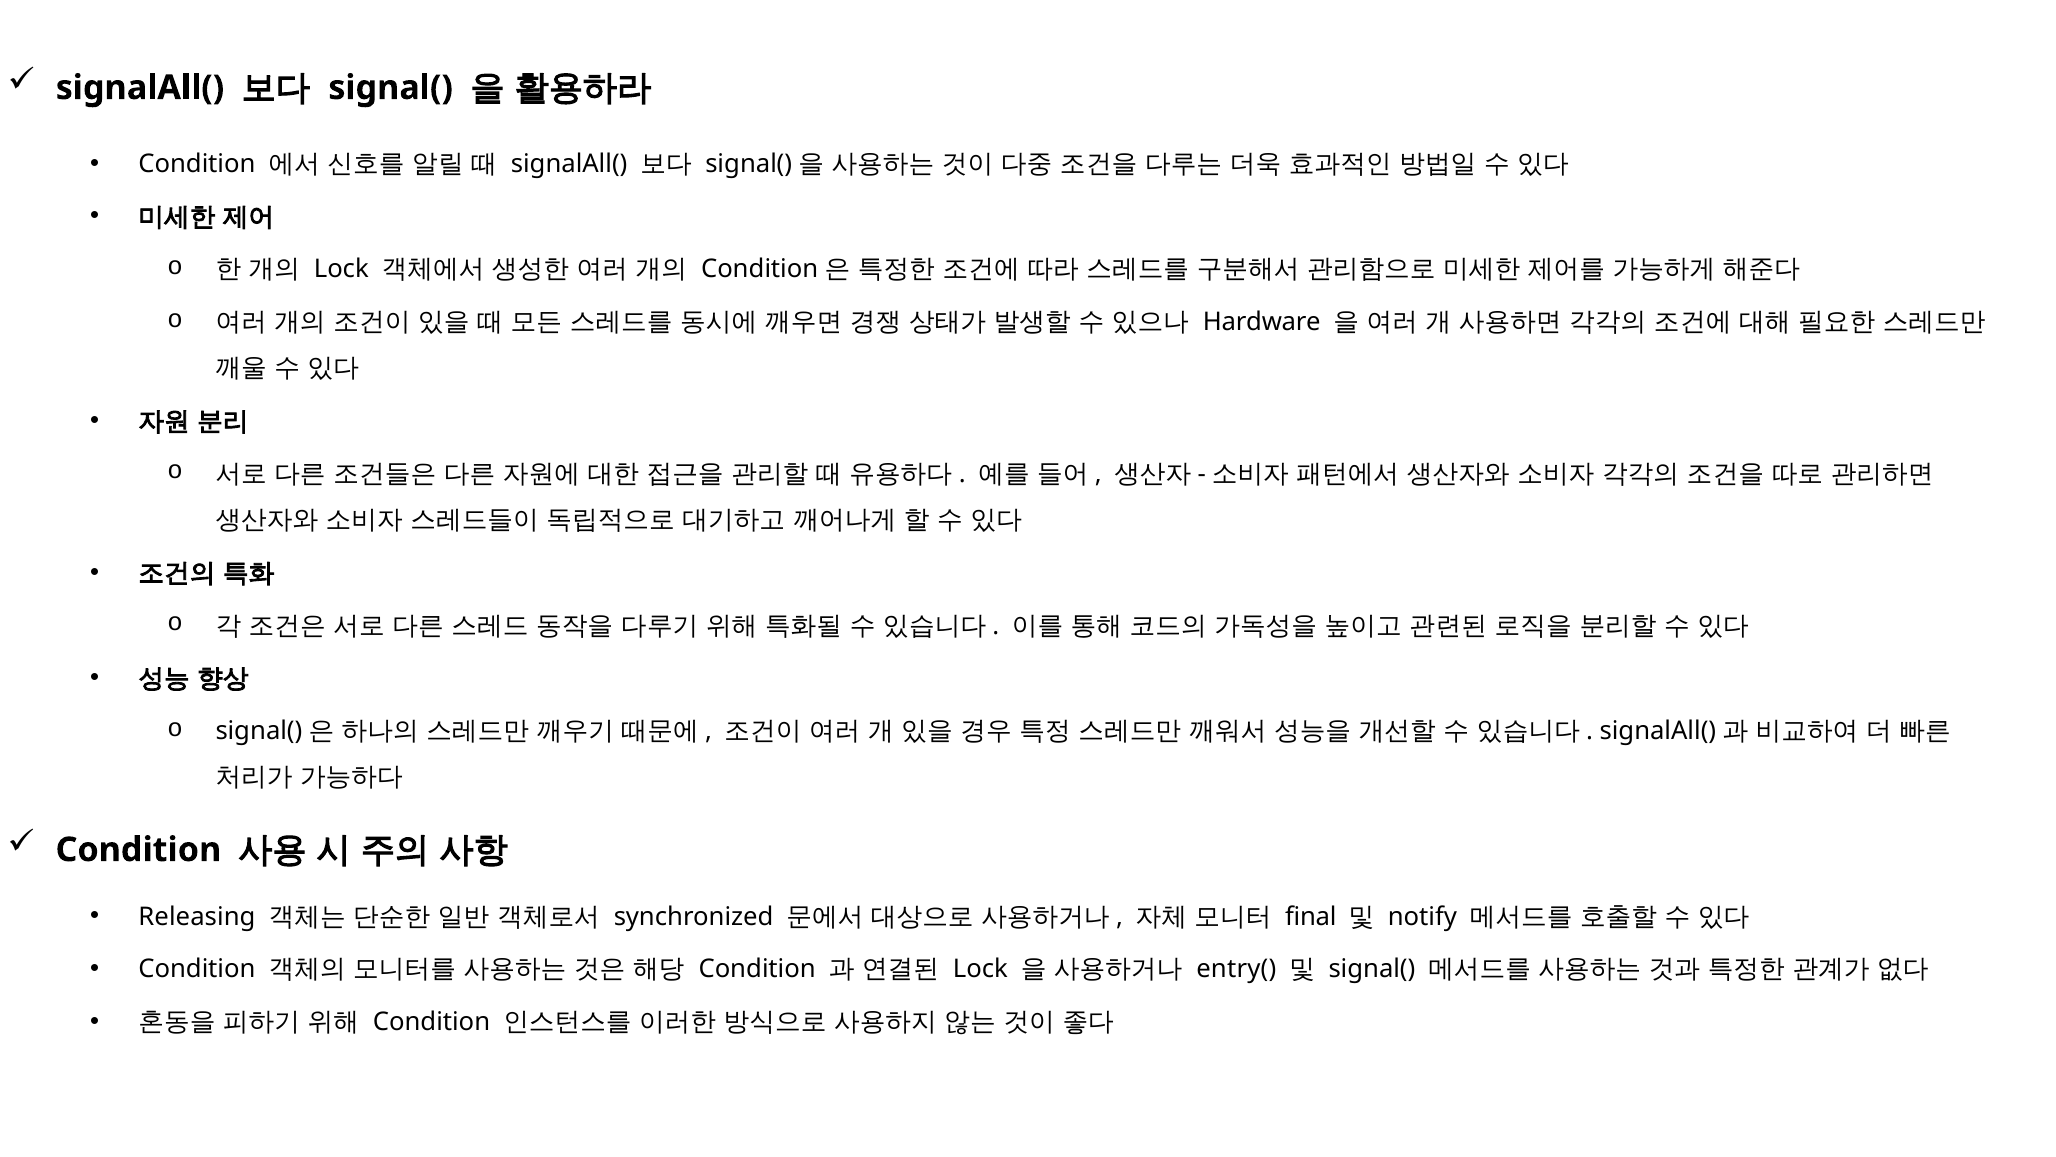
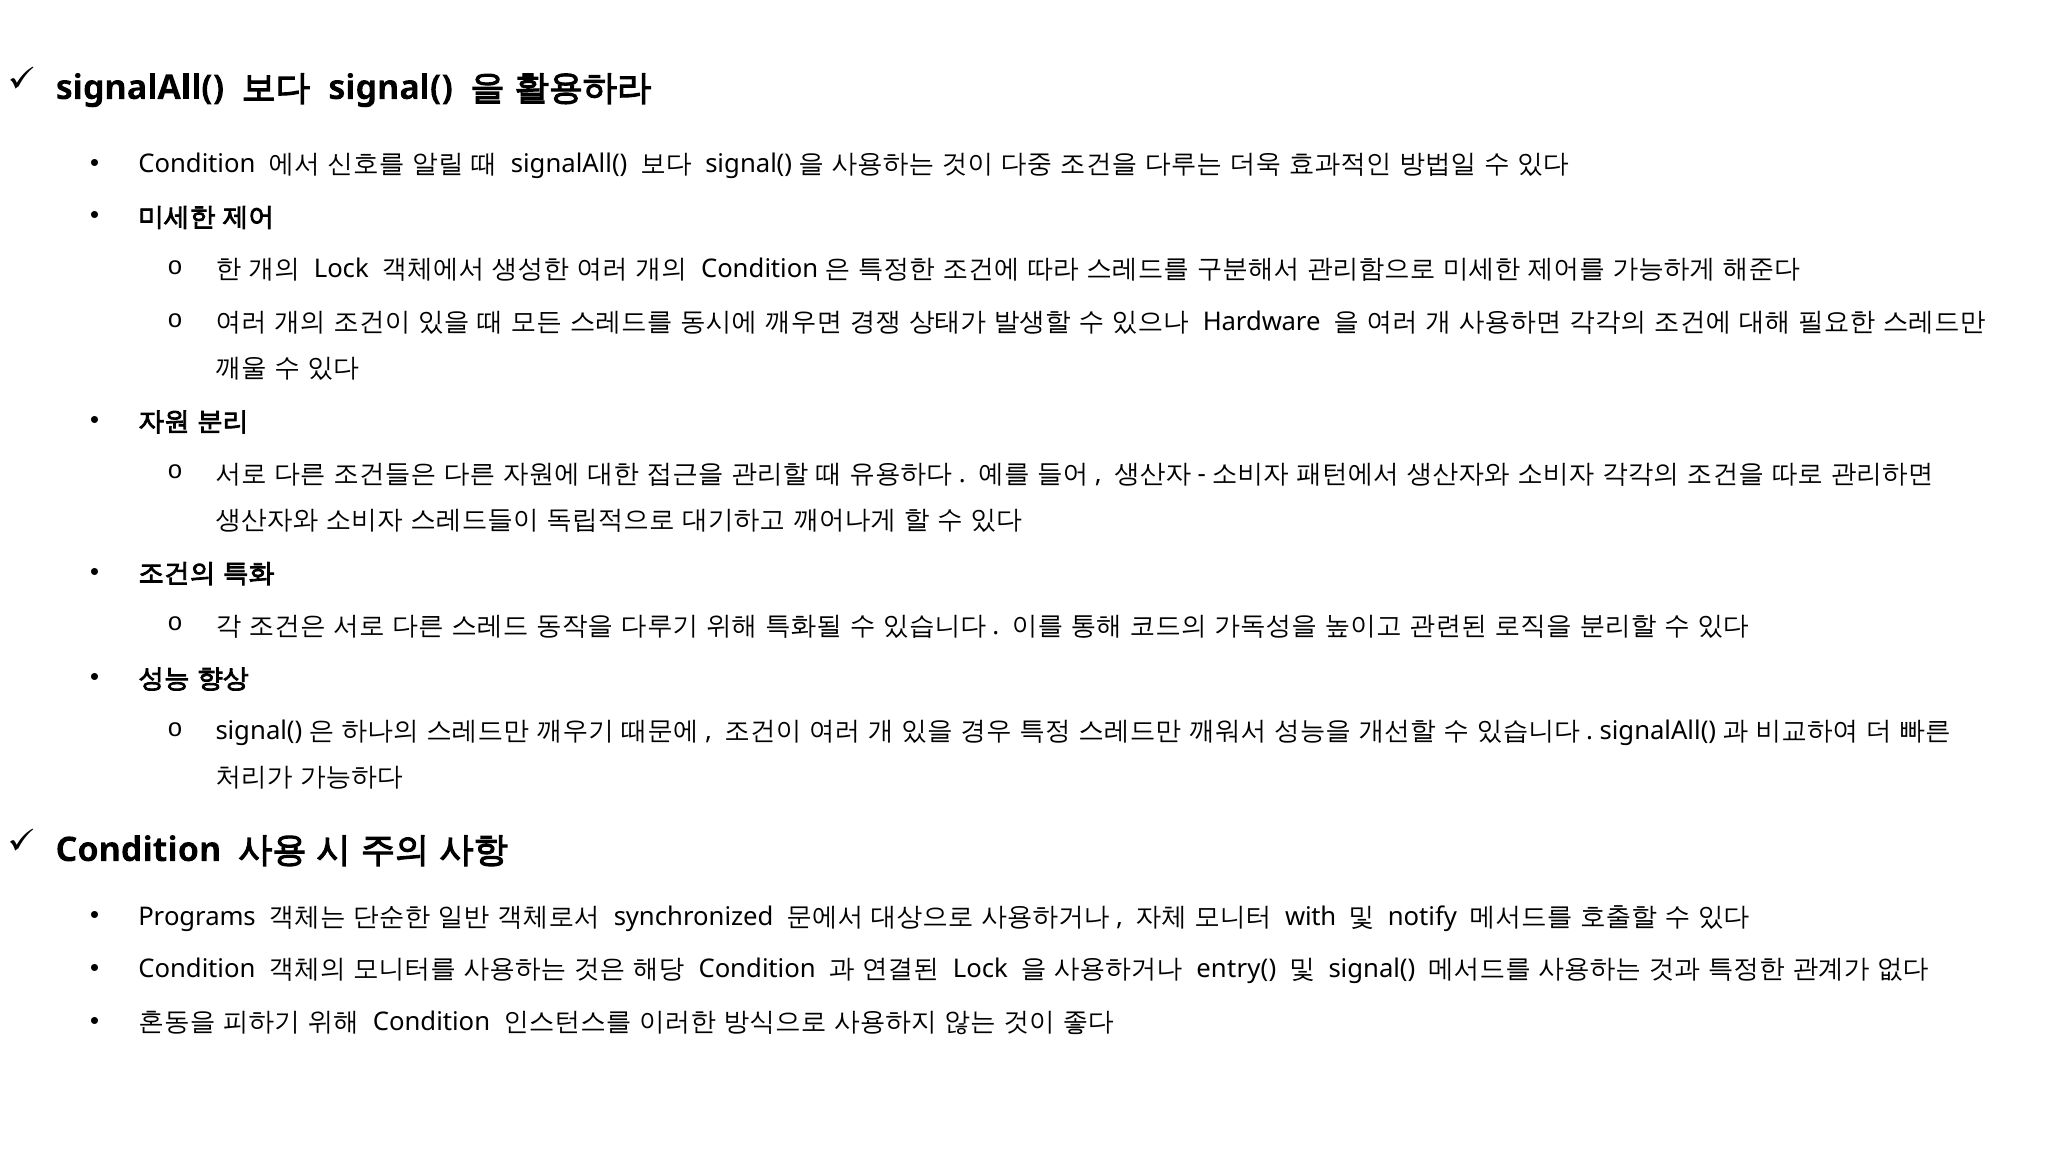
Releasing: Releasing -> Programs
final: final -> with
